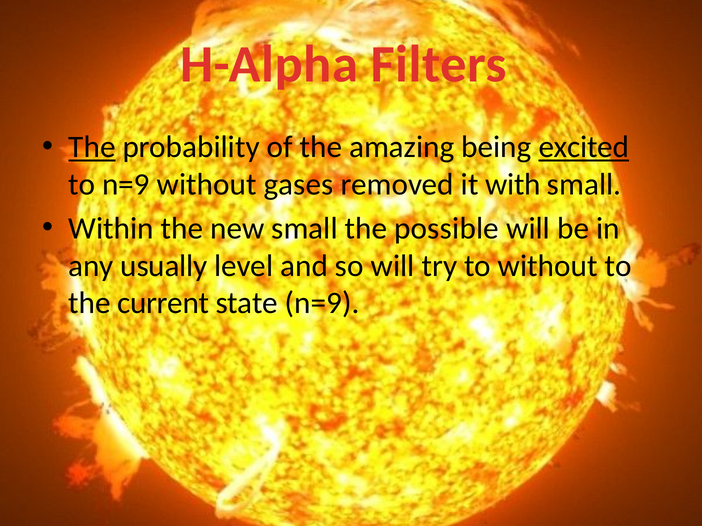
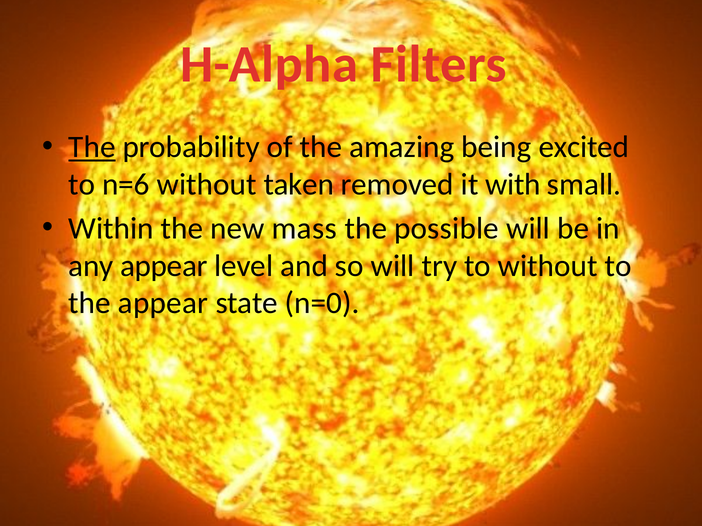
excited underline: present -> none
to n=9: n=9 -> n=6
gases: gases -> taken
new small: small -> mass
any usually: usually -> appear
the current: current -> appear
state n=9: n=9 -> n=0
